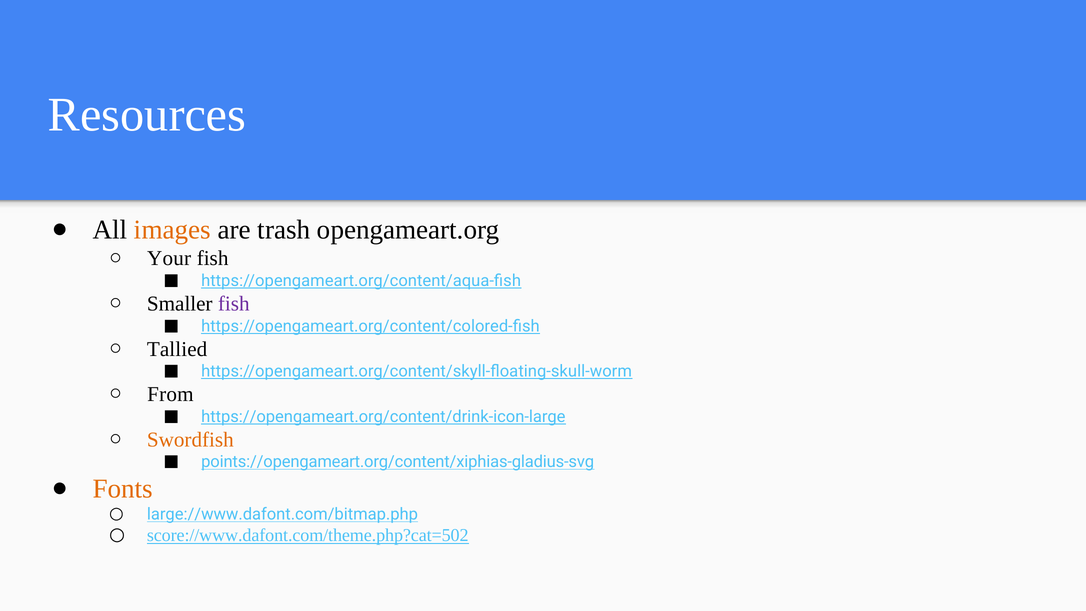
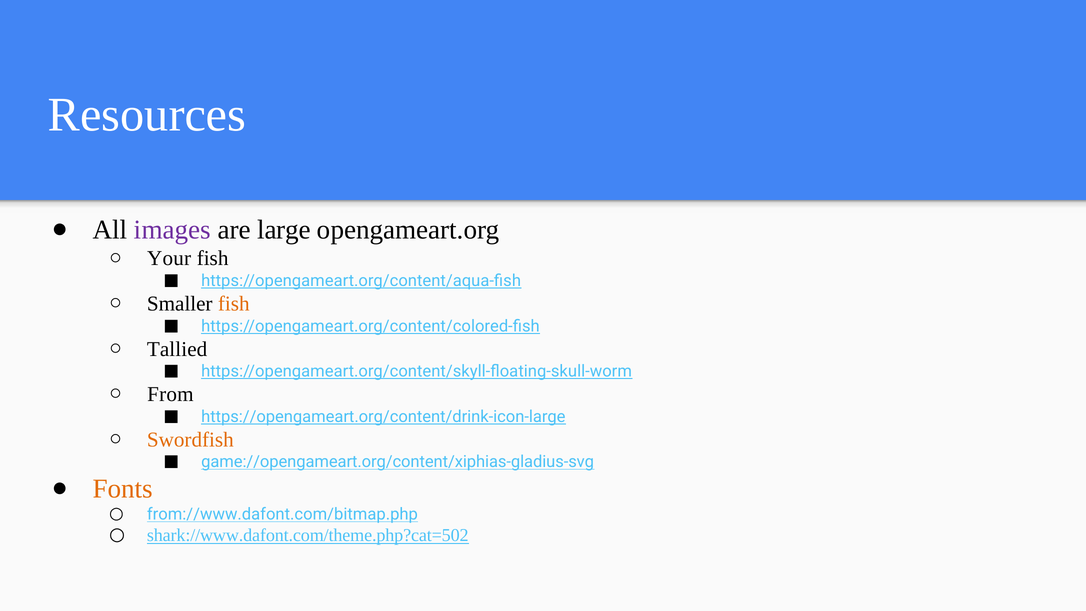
images colour: orange -> purple
trash: trash -> large
fish at (234, 304) colour: purple -> orange
points://opengameart.org/content/xiphias-gladius-svg: points://opengameart.org/content/xiphias-gladius-svg -> game://opengameart.org/content/xiphias-gladius-svg
large://www.dafont.com/bitmap.php: large://www.dafont.com/bitmap.php -> from://www.dafont.com/bitmap.php
score://www.dafont.com/theme.php?cat=502: score://www.dafont.com/theme.php?cat=502 -> shark://www.dafont.com/theme.php?cat=502
